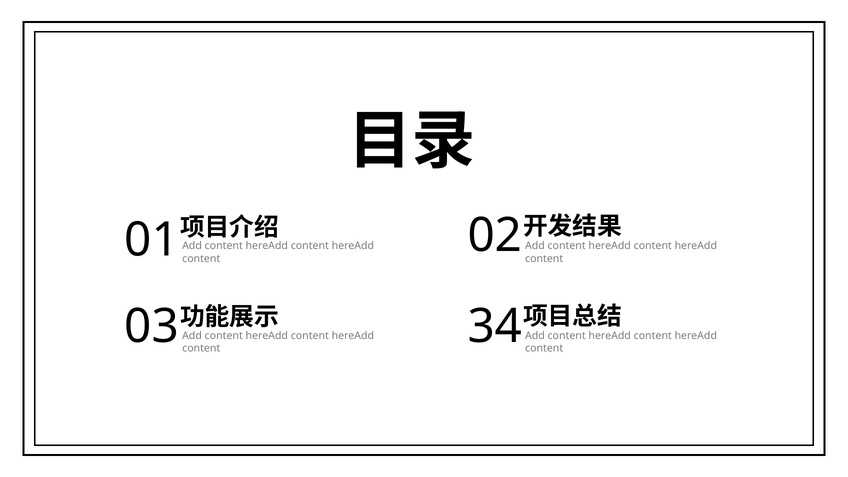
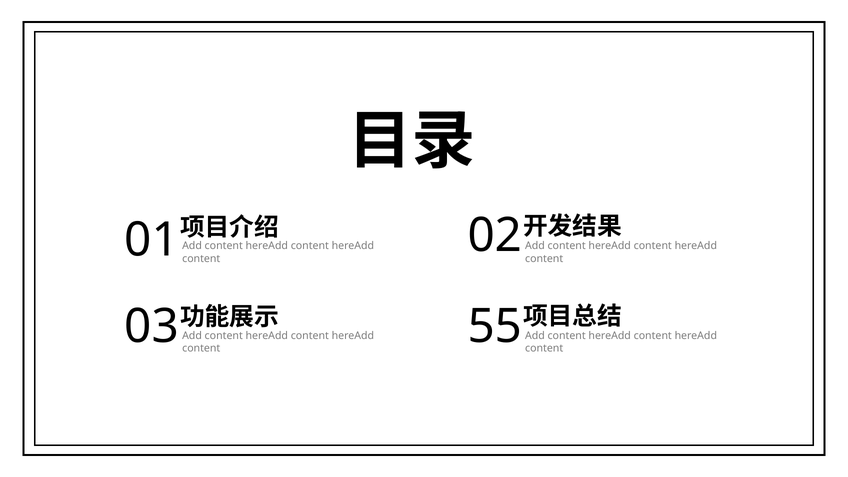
34: 34 -> 55
